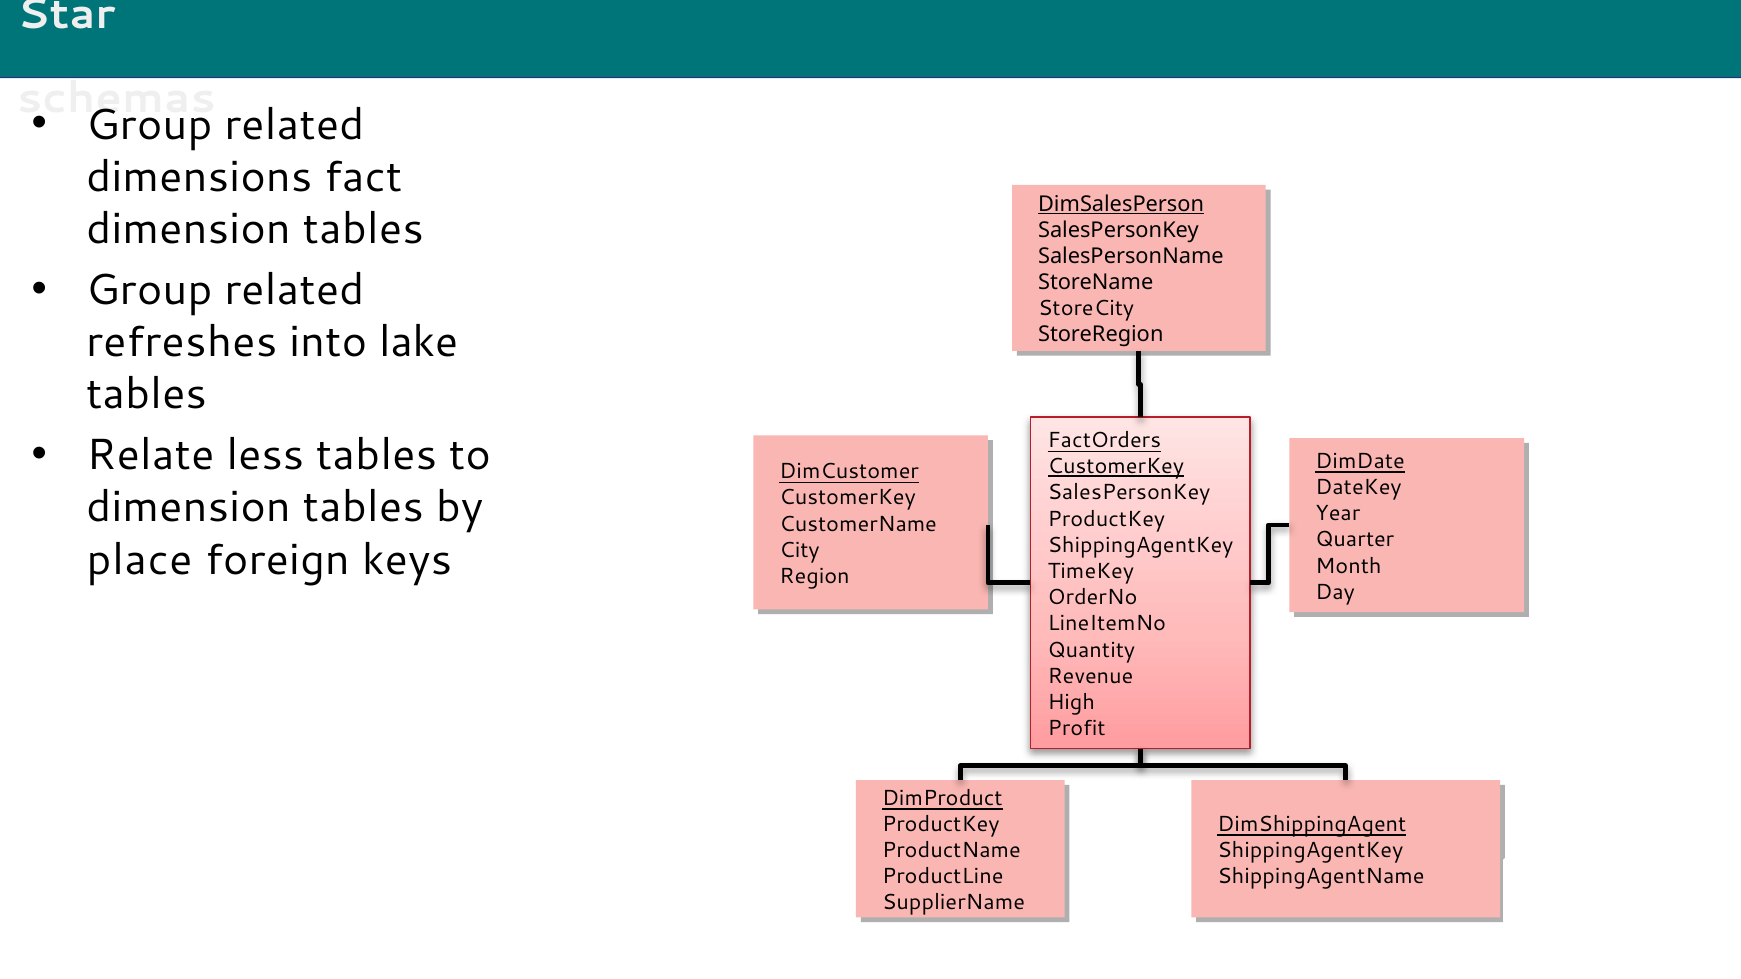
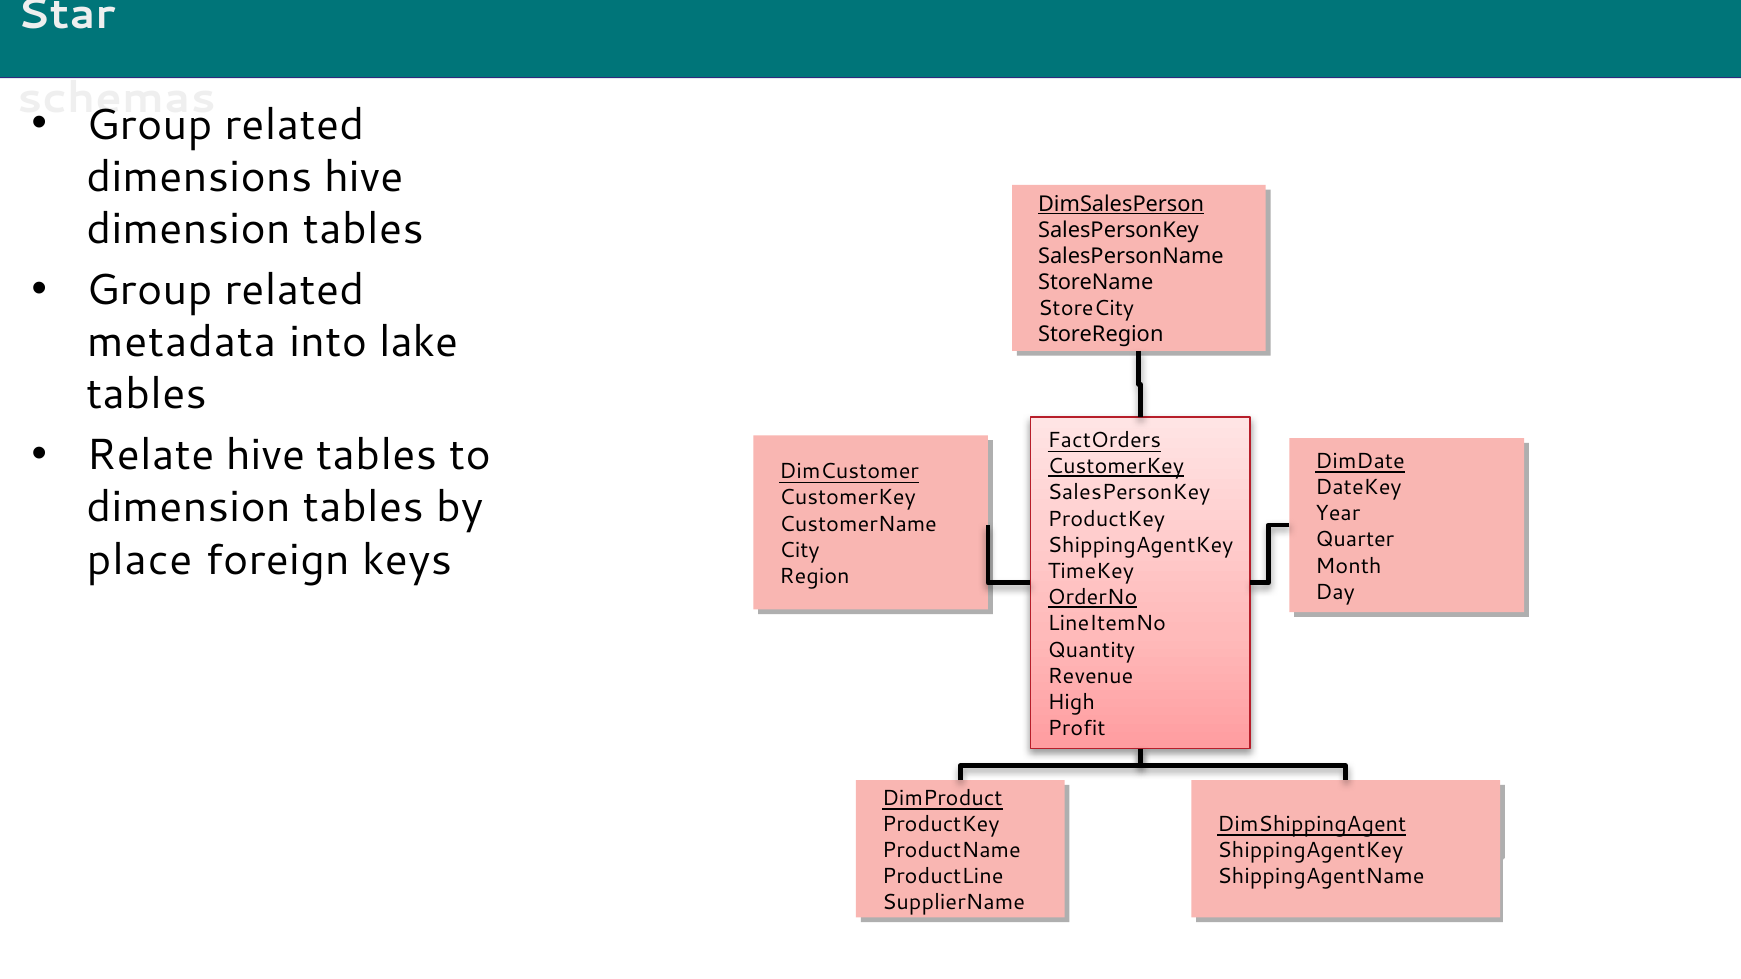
dimensions fact: fact -> hive
refreshes: refreshes -> metadata
Relate less: less -> hive
OrderNo underline: none -> present
